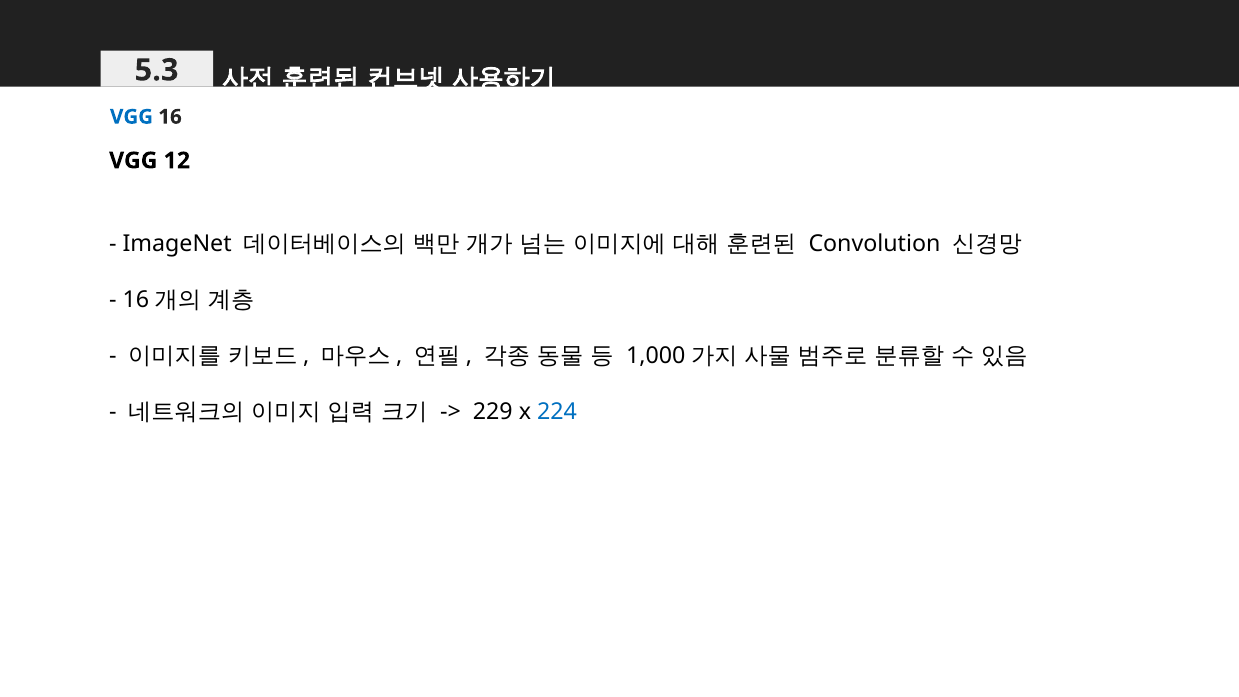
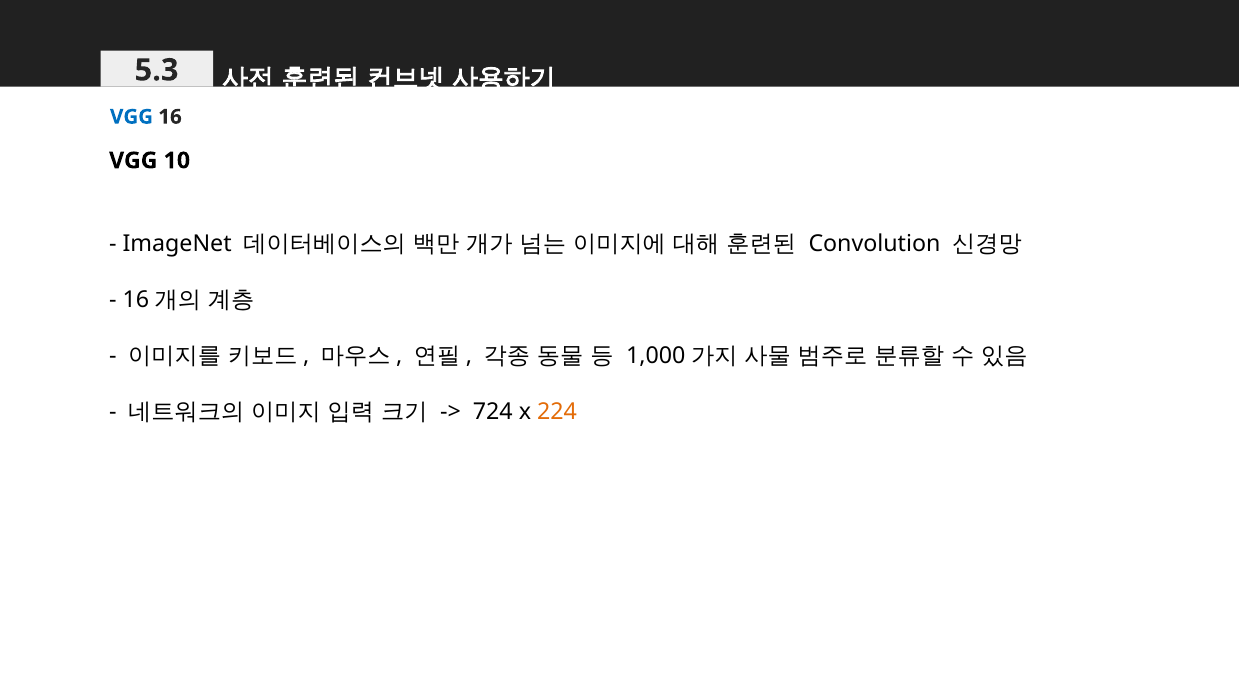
12: 12 -> 10
229: 229 -> 724
224 colour: blue -> orange
